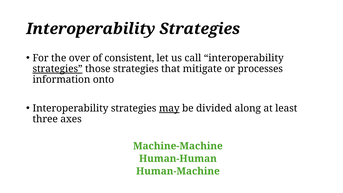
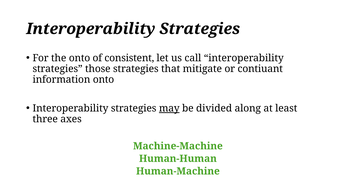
the over: over -> onto
strategies at (58, 69) underline: present -> none
processes: processes -> contiuant
